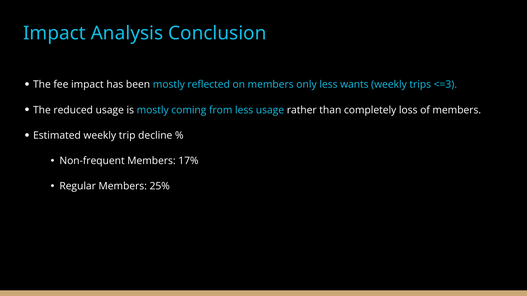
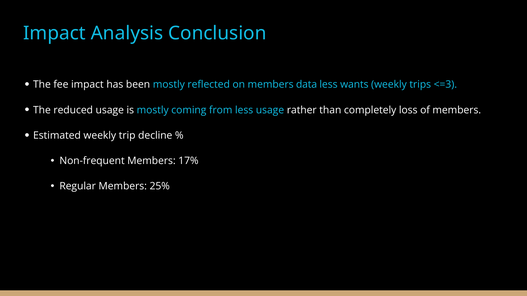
only: only -> data
